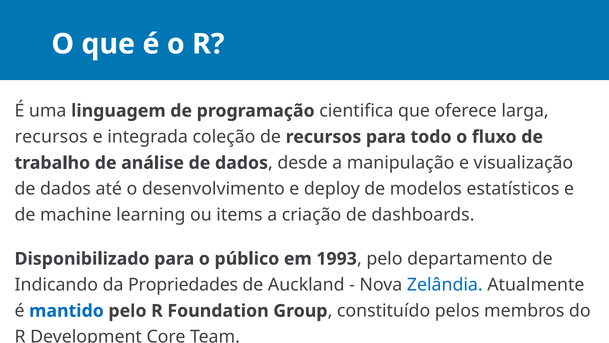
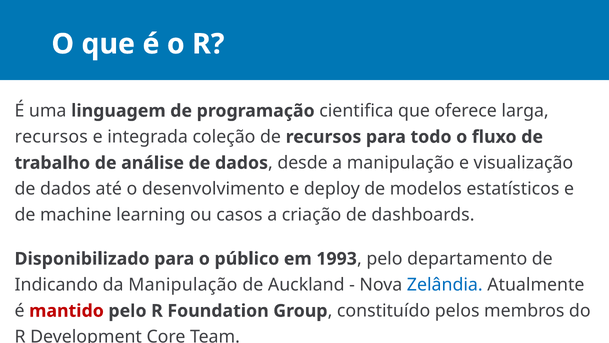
items: items -> casos
da Propriedades: Propriedades -> Manipulação
mantido colour: blue -> red
